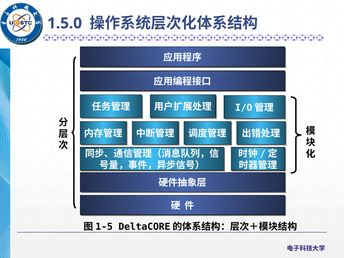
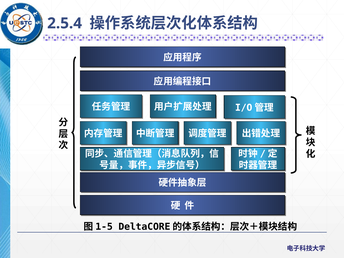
1.5.0: 1.5.0 -> 2.5.4
